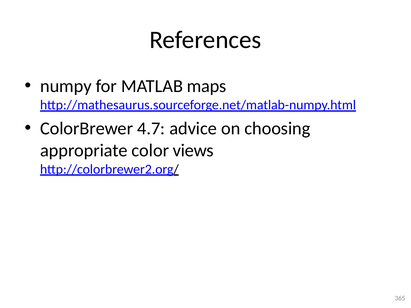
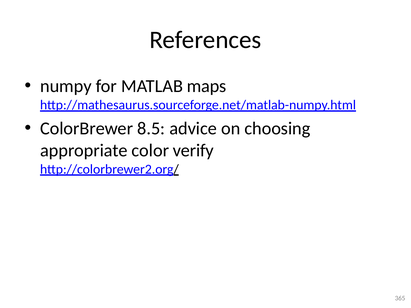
4.7: 4.7 -> 8.5
views: views -> verify
